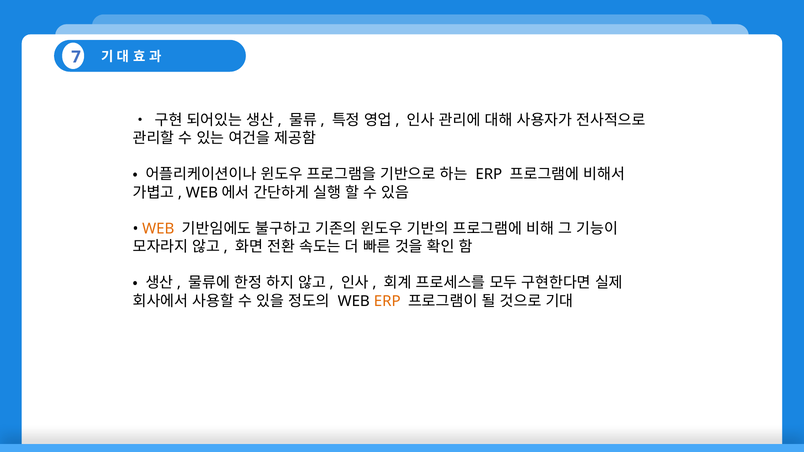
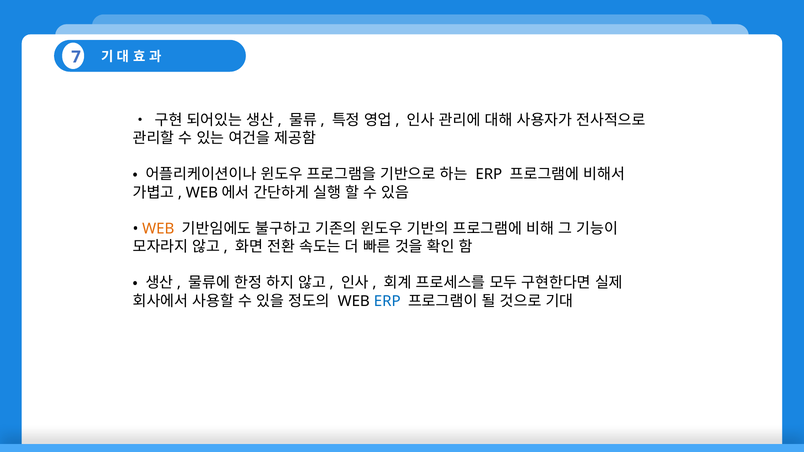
ERP at (387, 301) colour: orange -> blue
